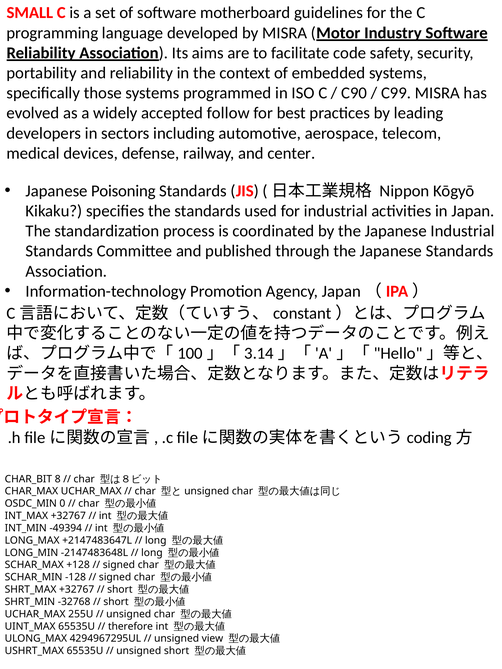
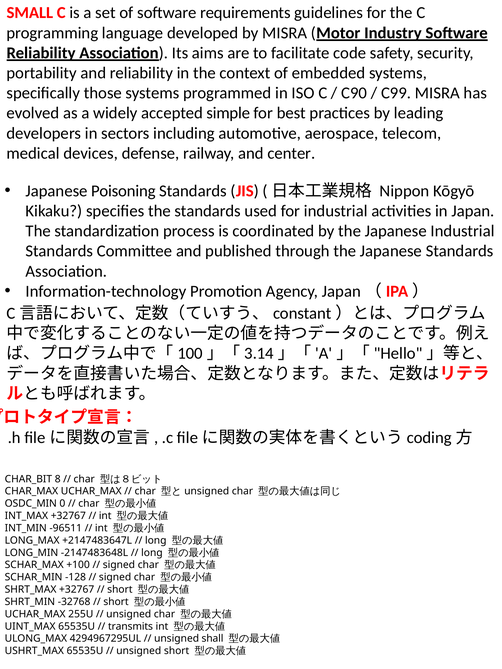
motherboard: motherboard -> requirements
follow: follow -> simple
-49394: -49394 -> -96511
+128: +128 -> +100
therefore: therefore -> transmits
view: view -> shall
